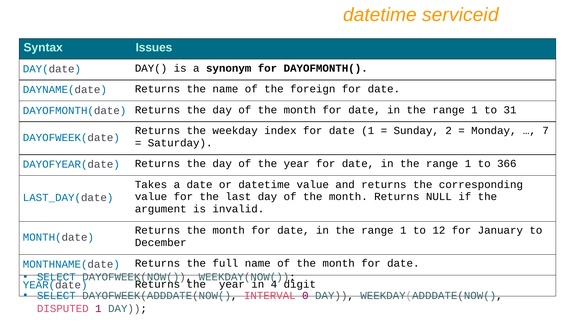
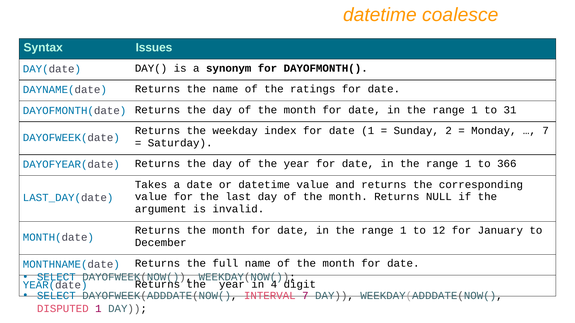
serviceid: serviceid -> coalesce
foreign: foreign -> ratings
INTERVAL 0: 0 -> 7
